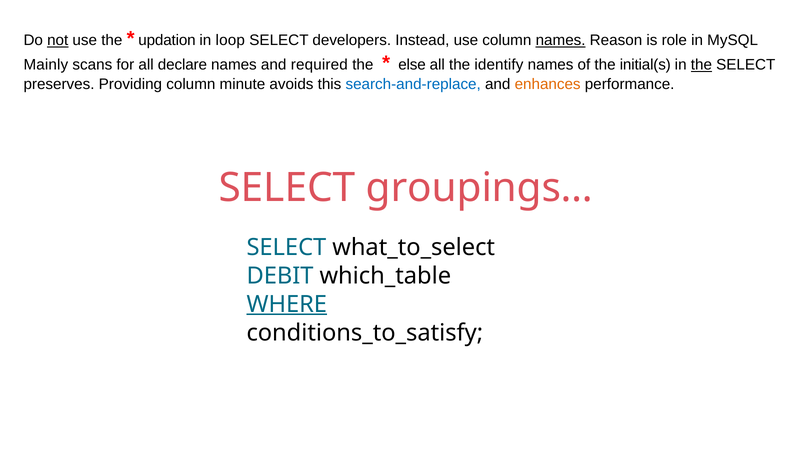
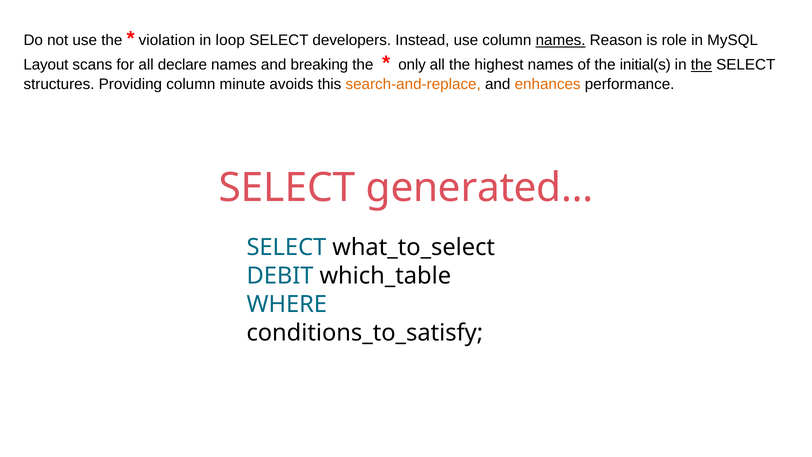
not underline: present -> none
updation: updation -> violation
Mainly: Mainly -> Layout
required: required -> breaking
else: else -> only
identify: identify -> highest
preserves: preserves -> structures
search-and-replace colour: blue -> orange
groupings…: groupings… -> generated…
WHERE underline: present -> none
